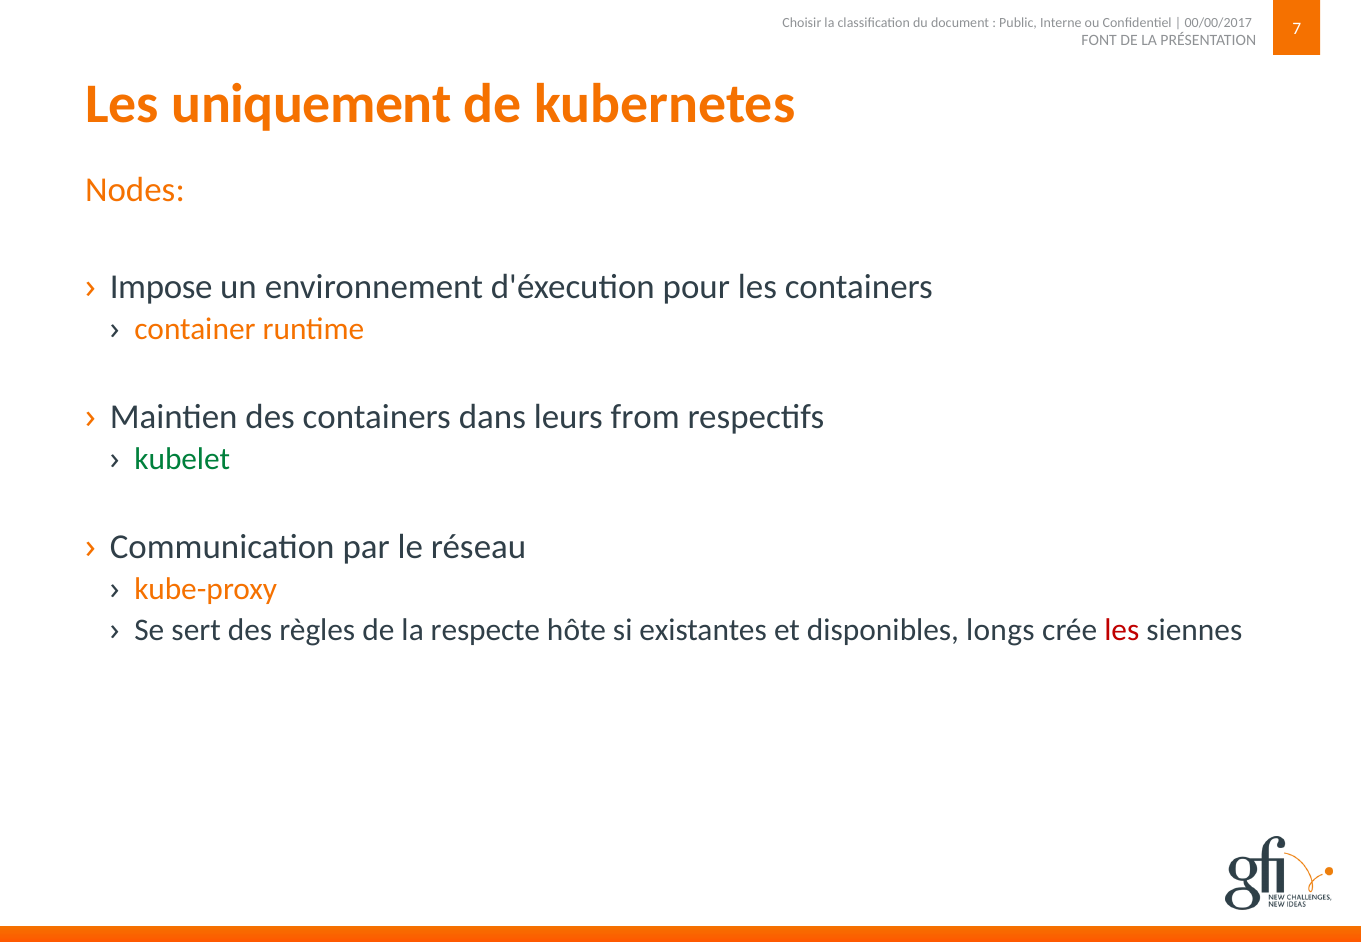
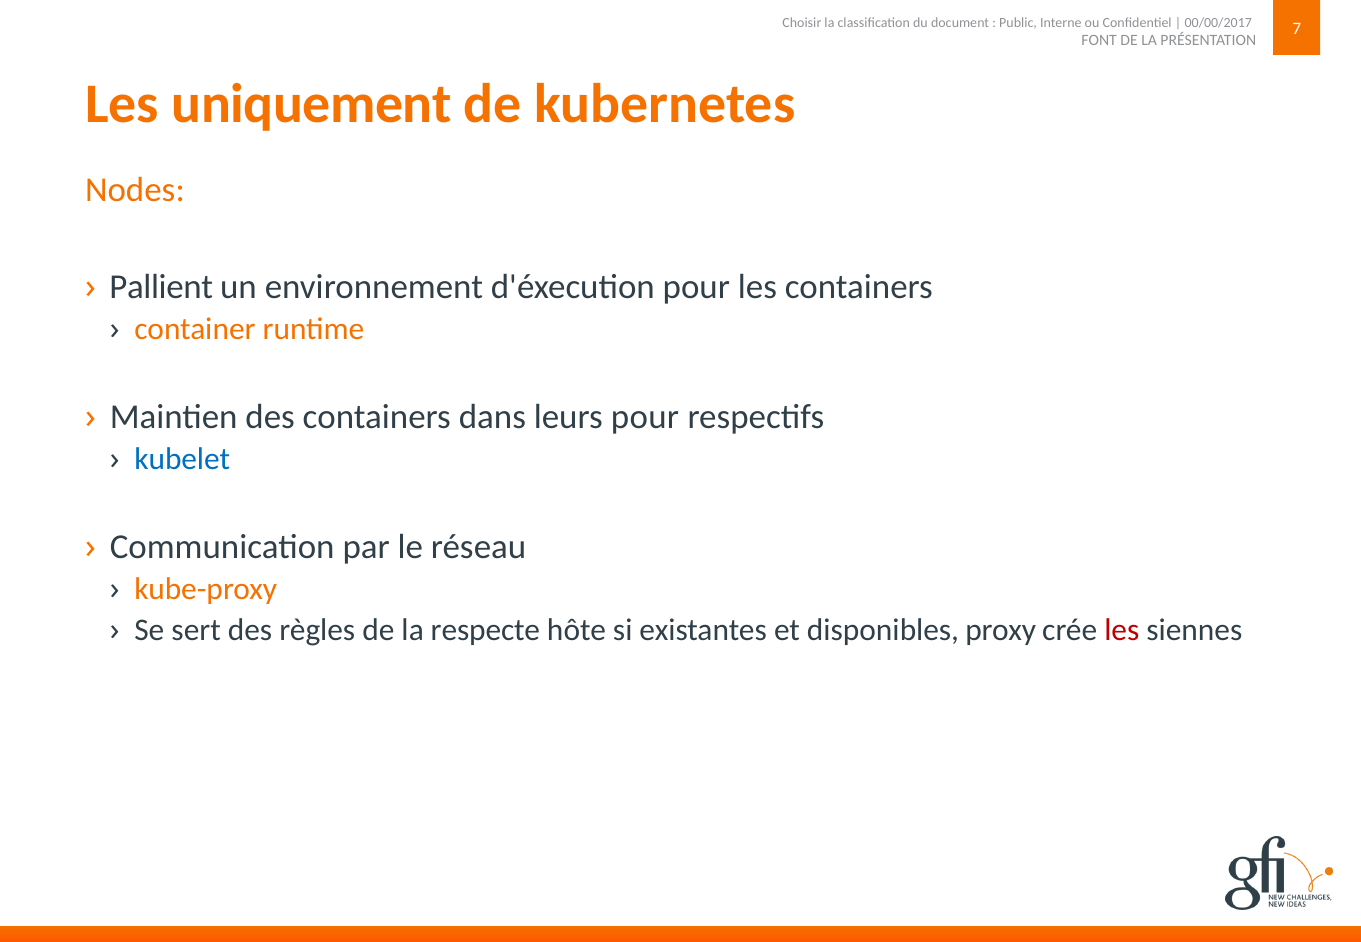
Impose: Impose -> Pallient
leurs from: from -> pour
kubelet colour: green -> blue
longs: longs -> proxy
